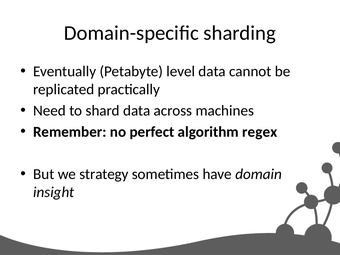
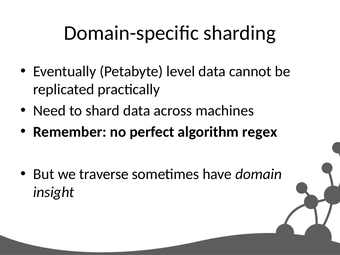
strategy: strategy -> traverse
